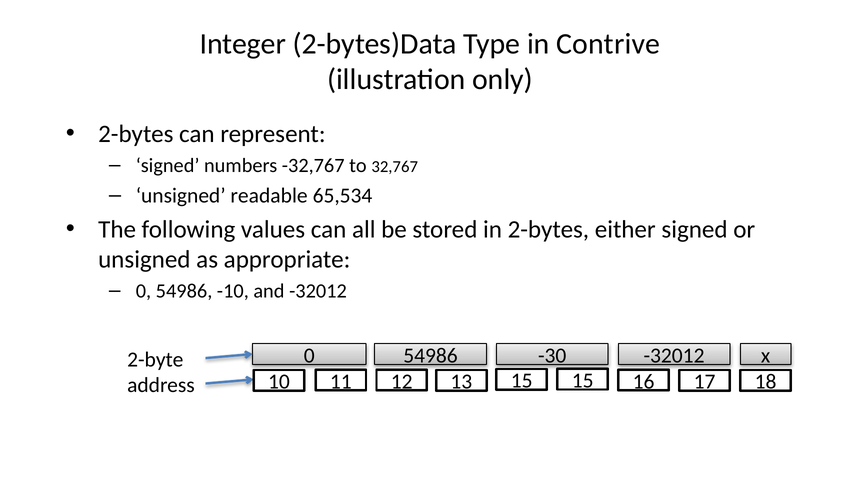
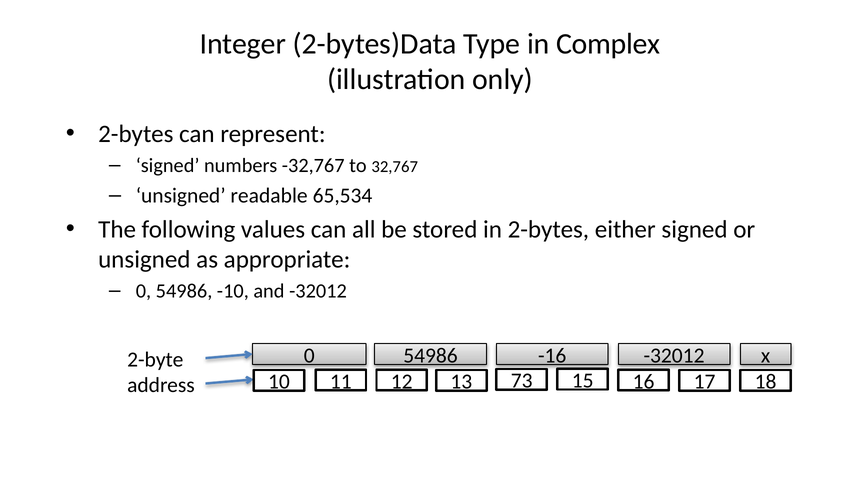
Contrive: Contrive -> Complex
-30: -30 -> -16
13 15: 15 -> 73
